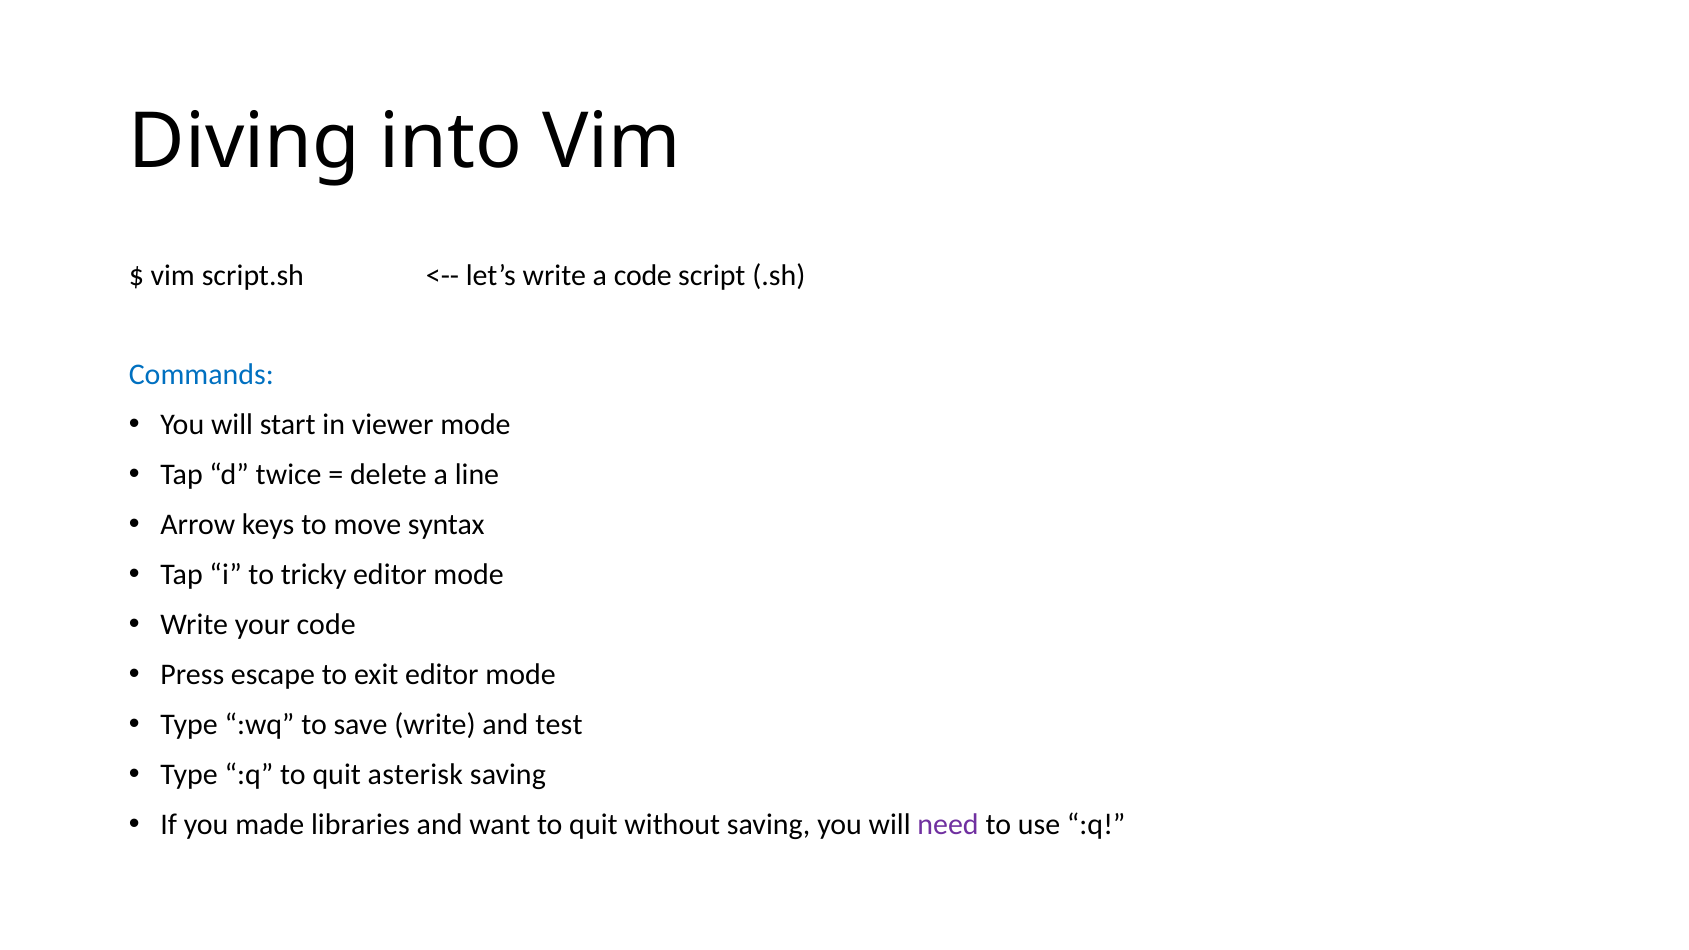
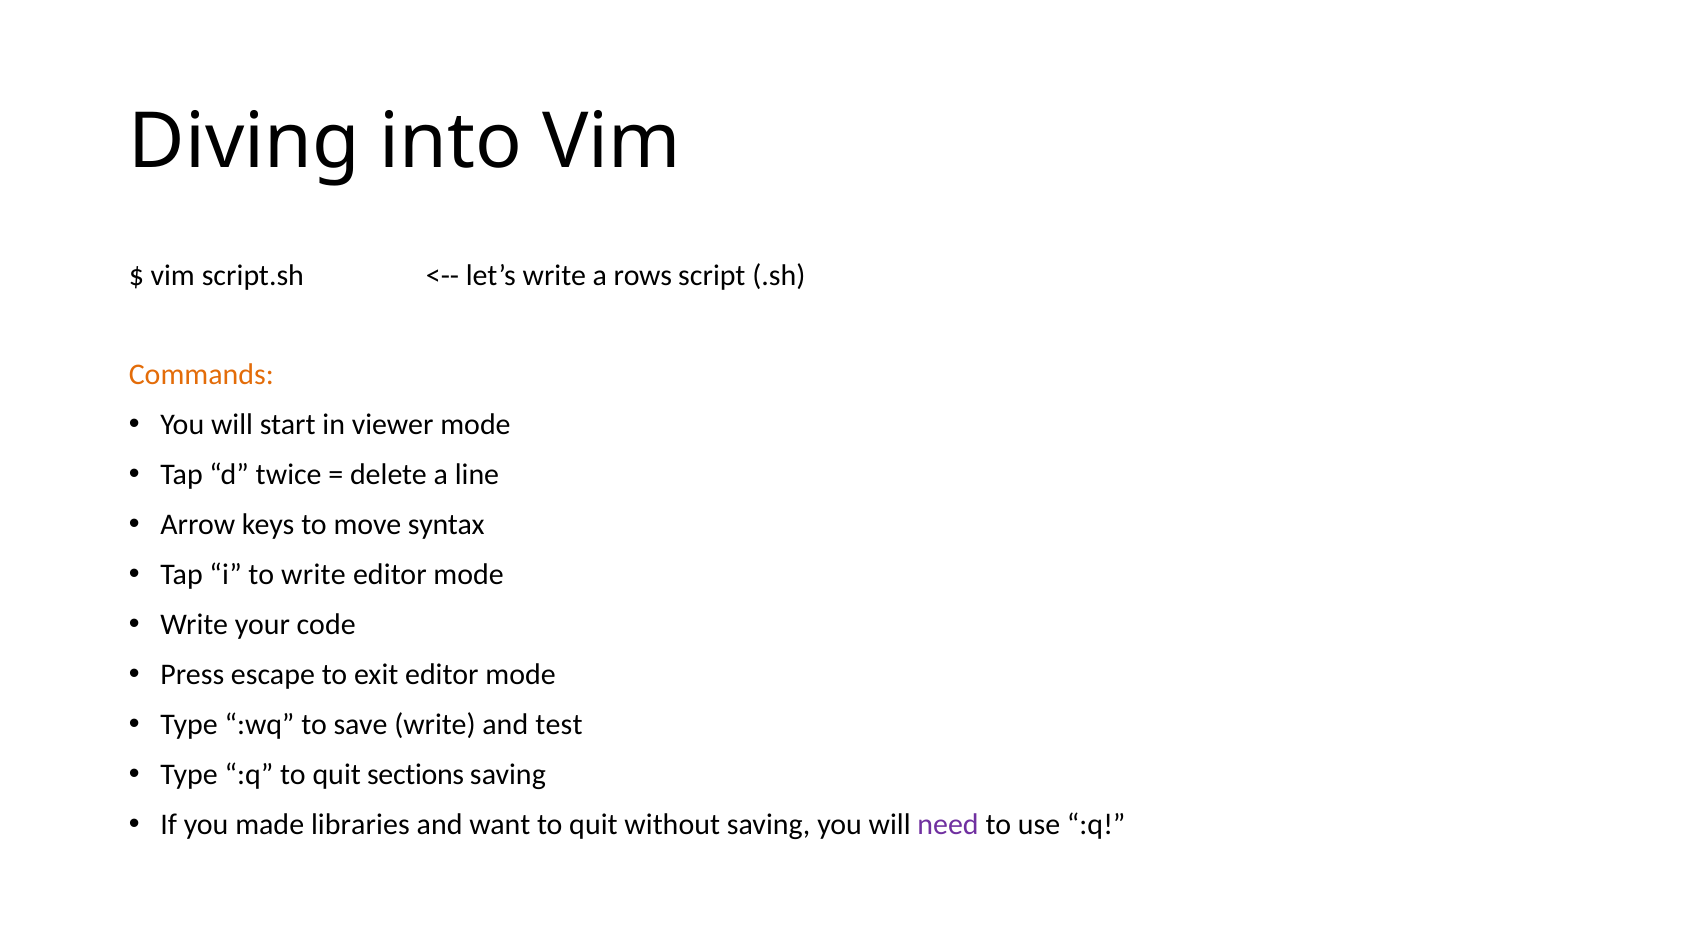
a code: code -> rows
Commands colour: blue -> orange
to tricky: tricky -> write
asterisk: asterisk -> sections
